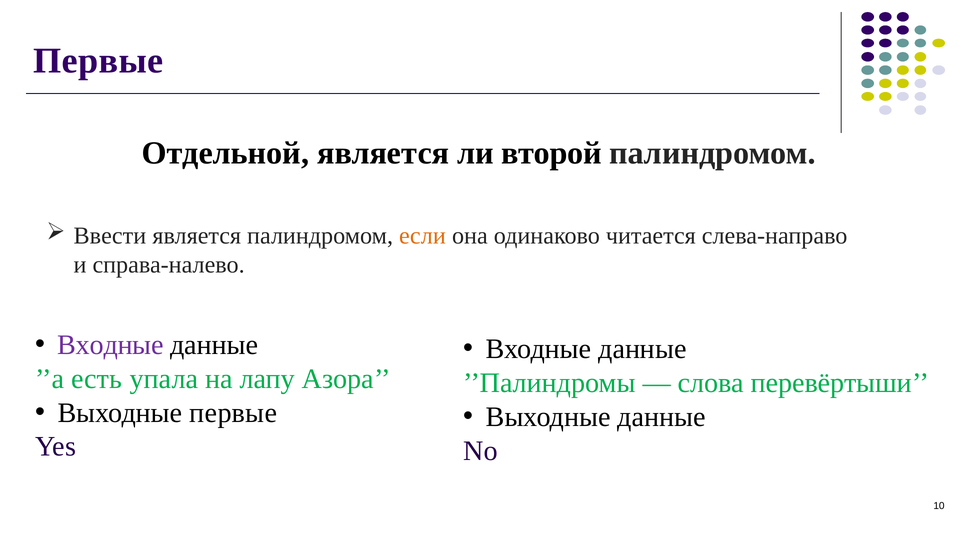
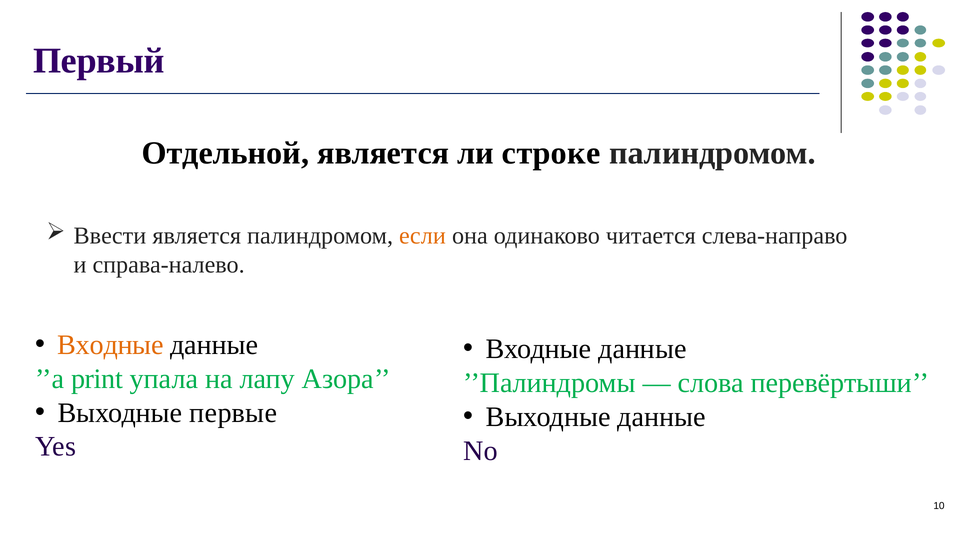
Первые at (98, 61): Первые -> Первый
второй: второй -> строке
Входные at (111, 345) colour: purple -> orange
есть: есть -> print
